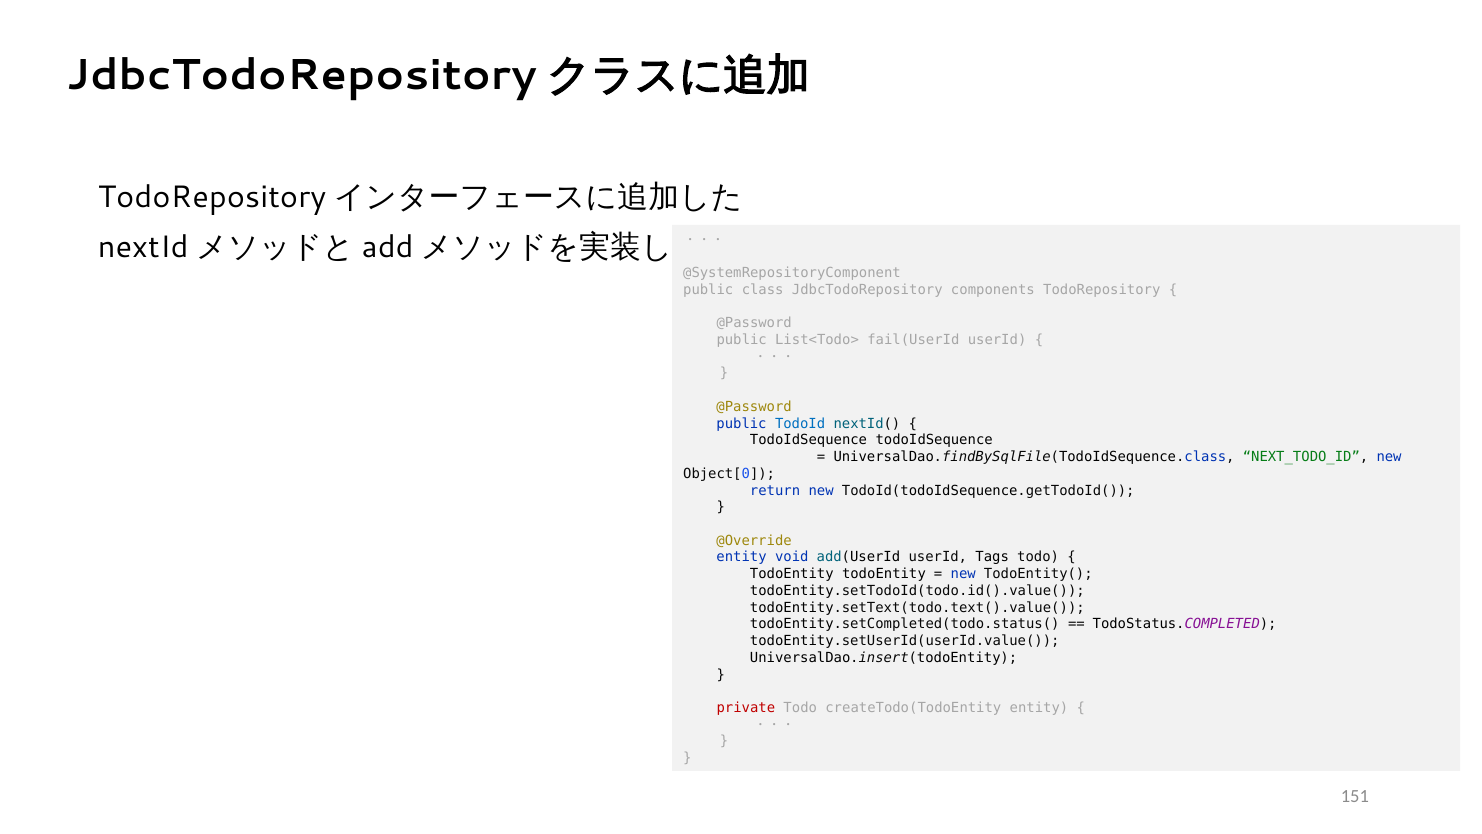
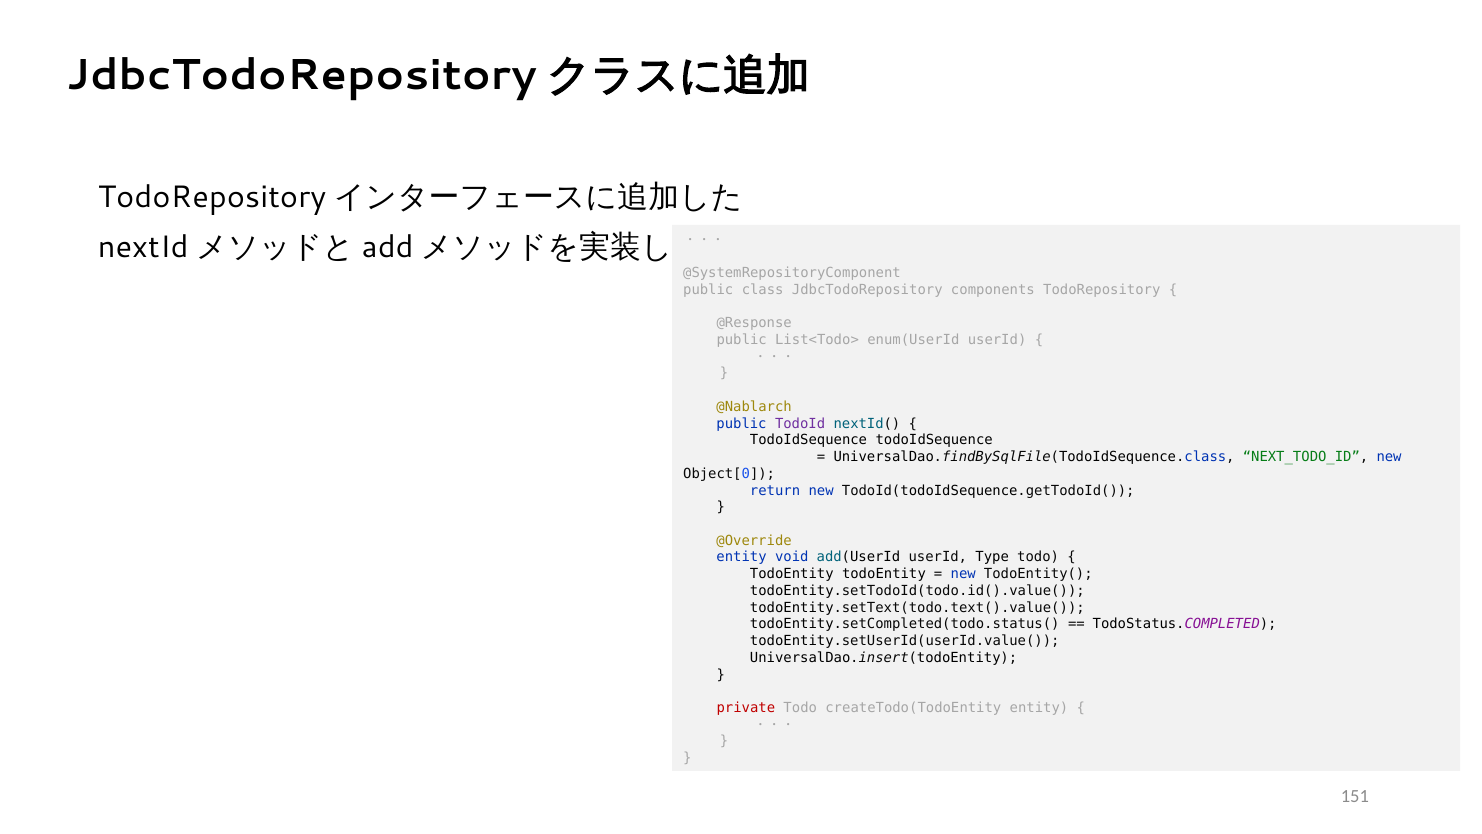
@Password at (754, 323): @Password -> @Response
fail(UserId: fail(UserId -> enum(UserId
@Password at (754, 407): @Password -> @Nablarch
TodoId colour: blue -> purple
Tags: Tags -> Type
